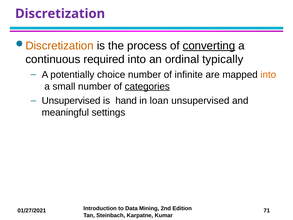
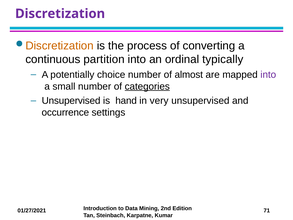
converting underline: present -> none
required: required -> partition
infinite: infinite -> almost
into at (268, 75) colour: orange -> purple
loan: loan -> very
meaningful: meaningful -> occurrence
